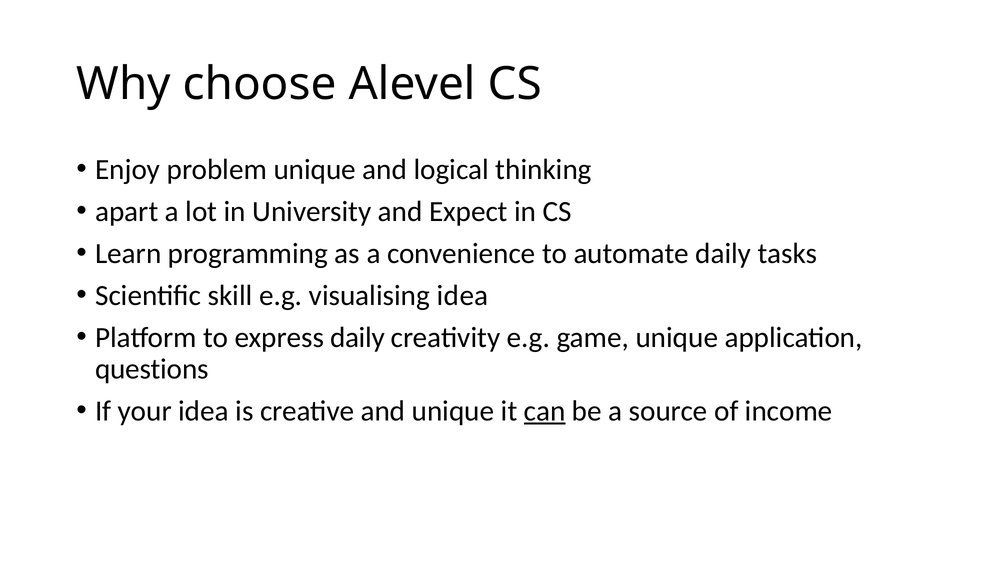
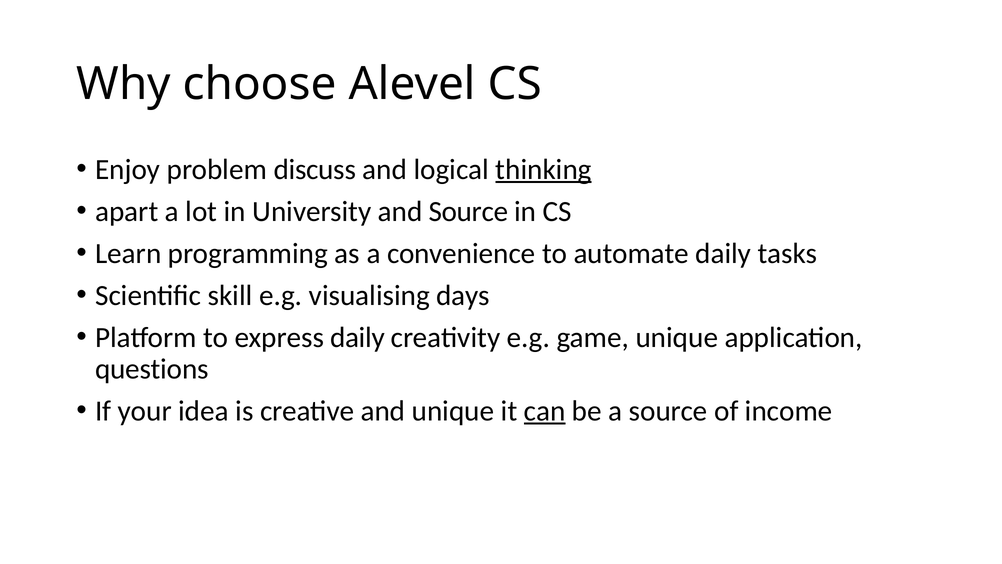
problem unique: unique -> discuss
thinking underline: none -> present
and Expect: Expect -> Source
visualising idea: idea -> days
